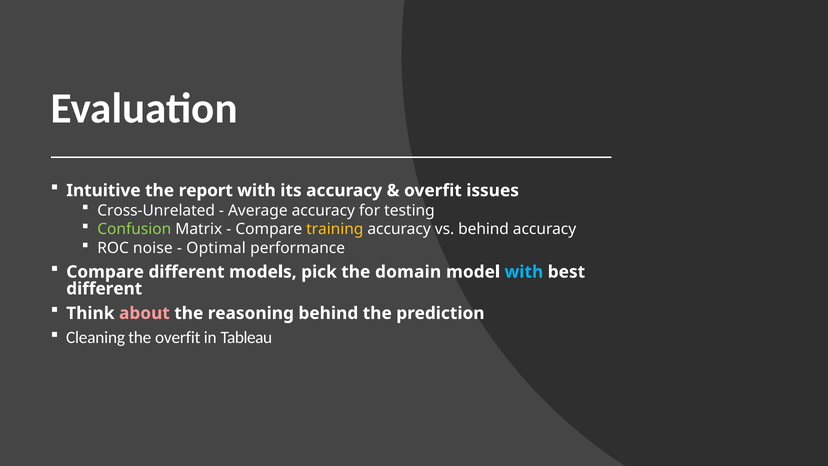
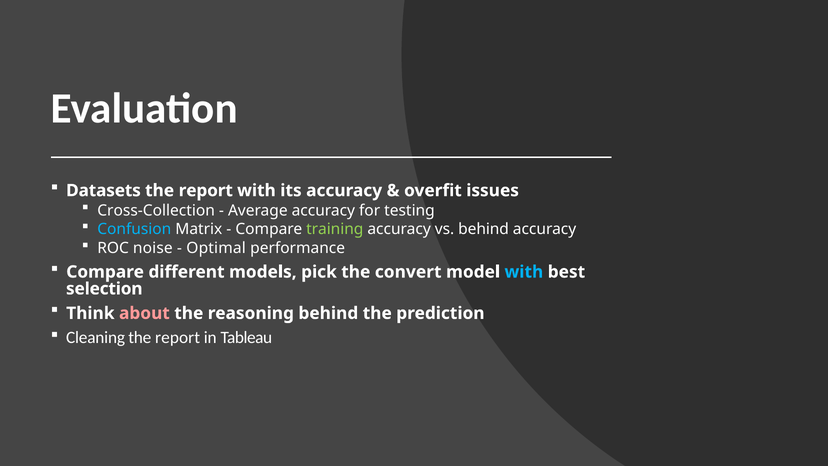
Intuitive: Intuitive -> Datasets
Cross-Unrelated: Cross-Unrelated -> Cross-Collection
Confusion colour: light green -> light blue
training colour: yellow -> light green
domain: domain -> convert
different at (104, 289): different -> selection
overfit at (178, 338): overfit -> report
